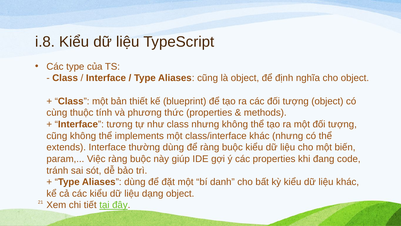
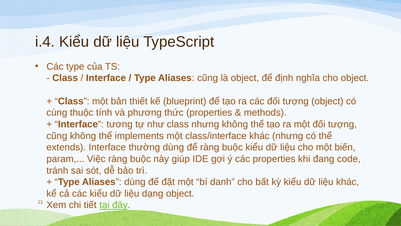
i.8: i.8 -> i.4
